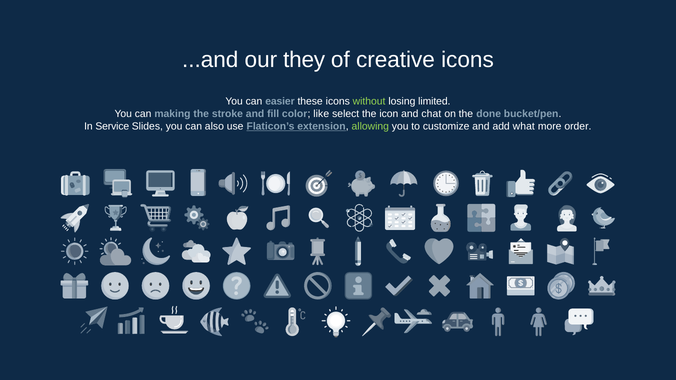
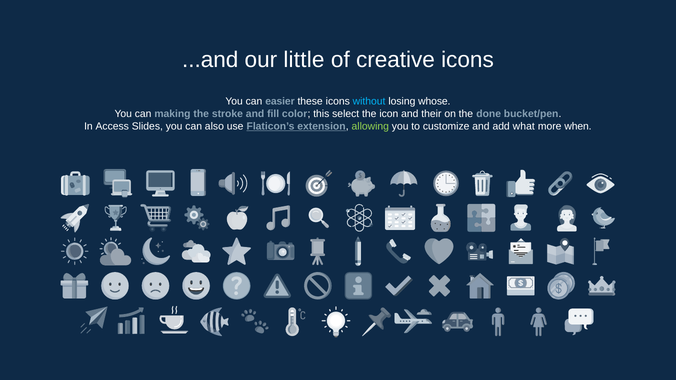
they: they -> little
without colour: light green -> light blue
limited: limited -> whose
like: like -> this
chat: chat -> their
Service: Service -> Access
order: order -> when
